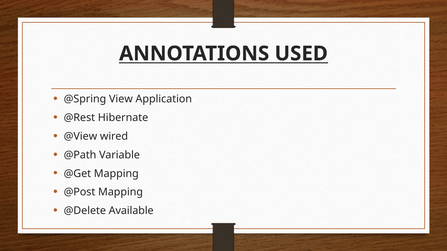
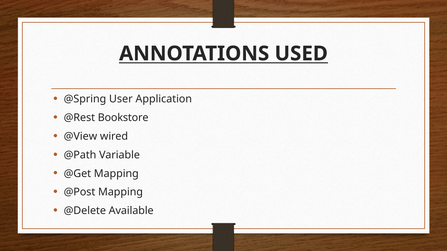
View: View -> User
Hibernate: Hibernate -> Bookstore
